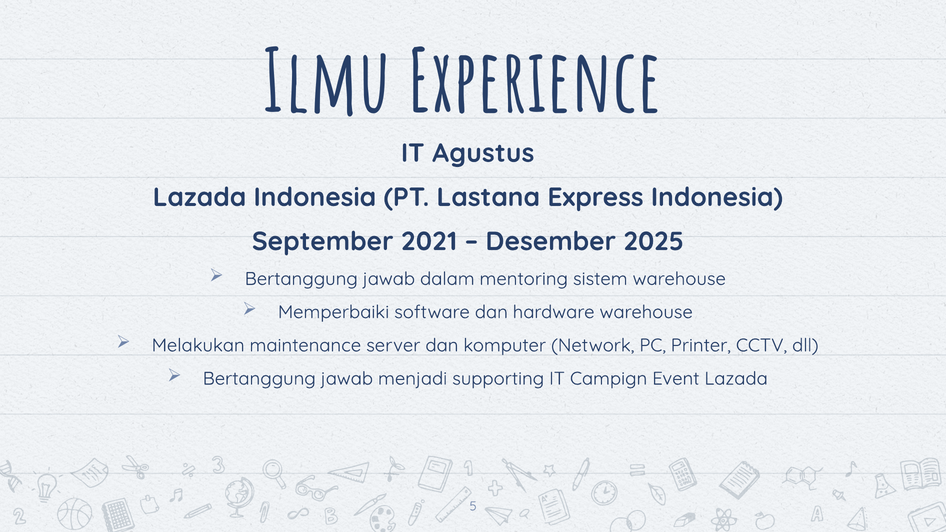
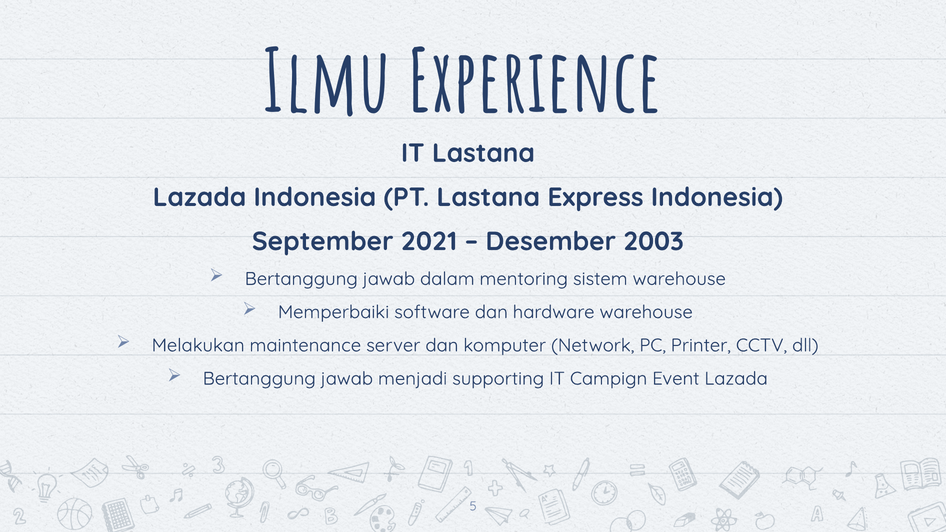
IT Agustus: Agustus -> Lastana
2025: 2025 -> 2003
